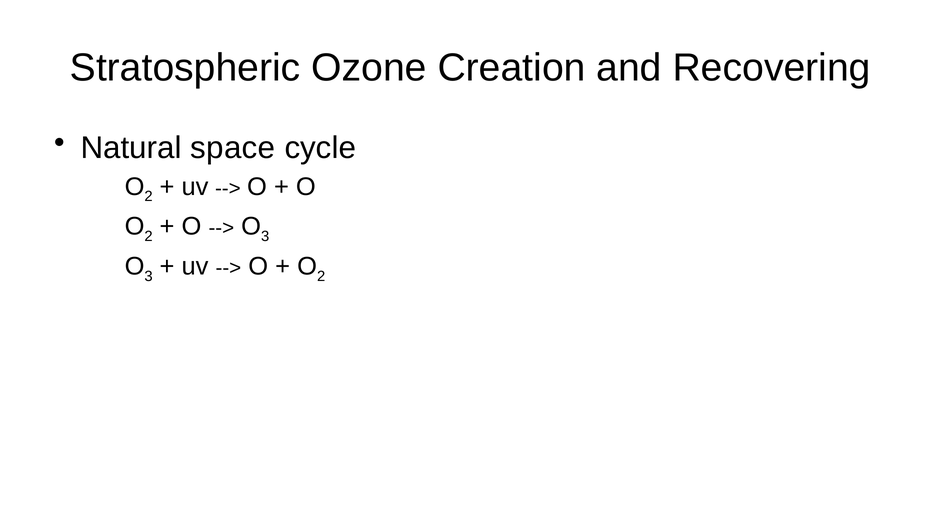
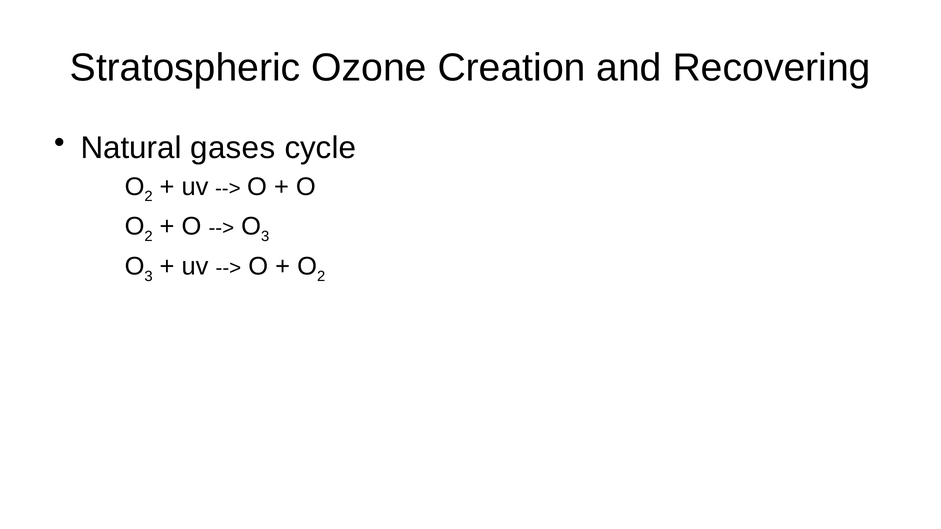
space: space -> gases
